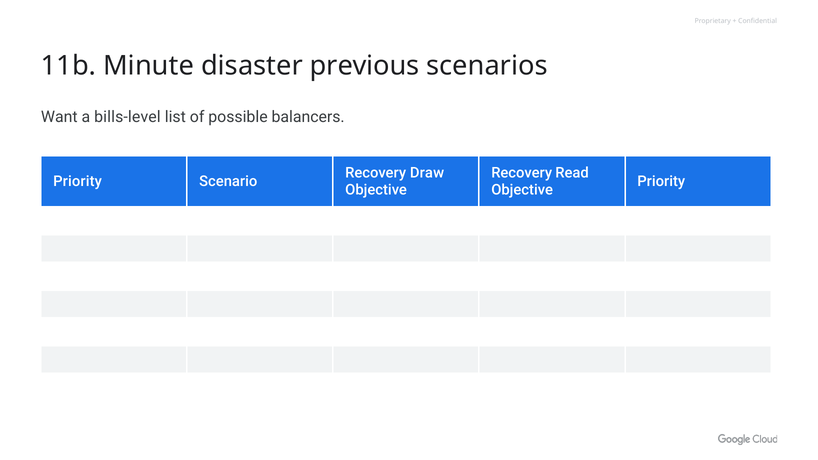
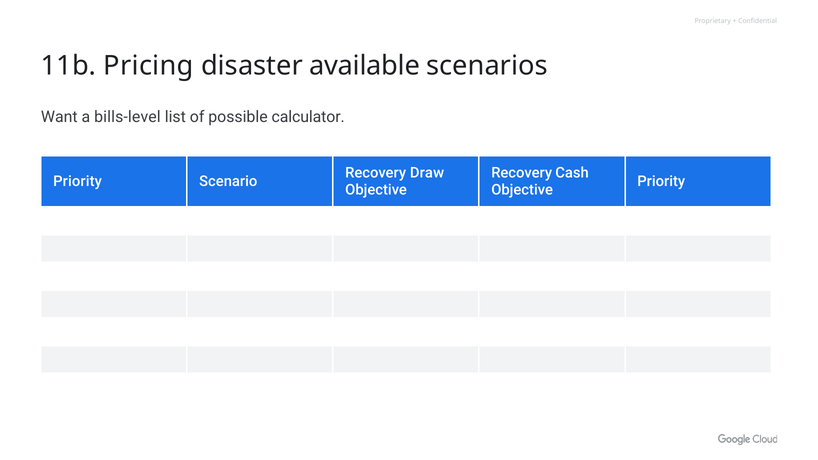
Minute: Minute -> Pricing
previous: previous -> available
balancers: balancers -> calculator
Read: Read -> Cash
